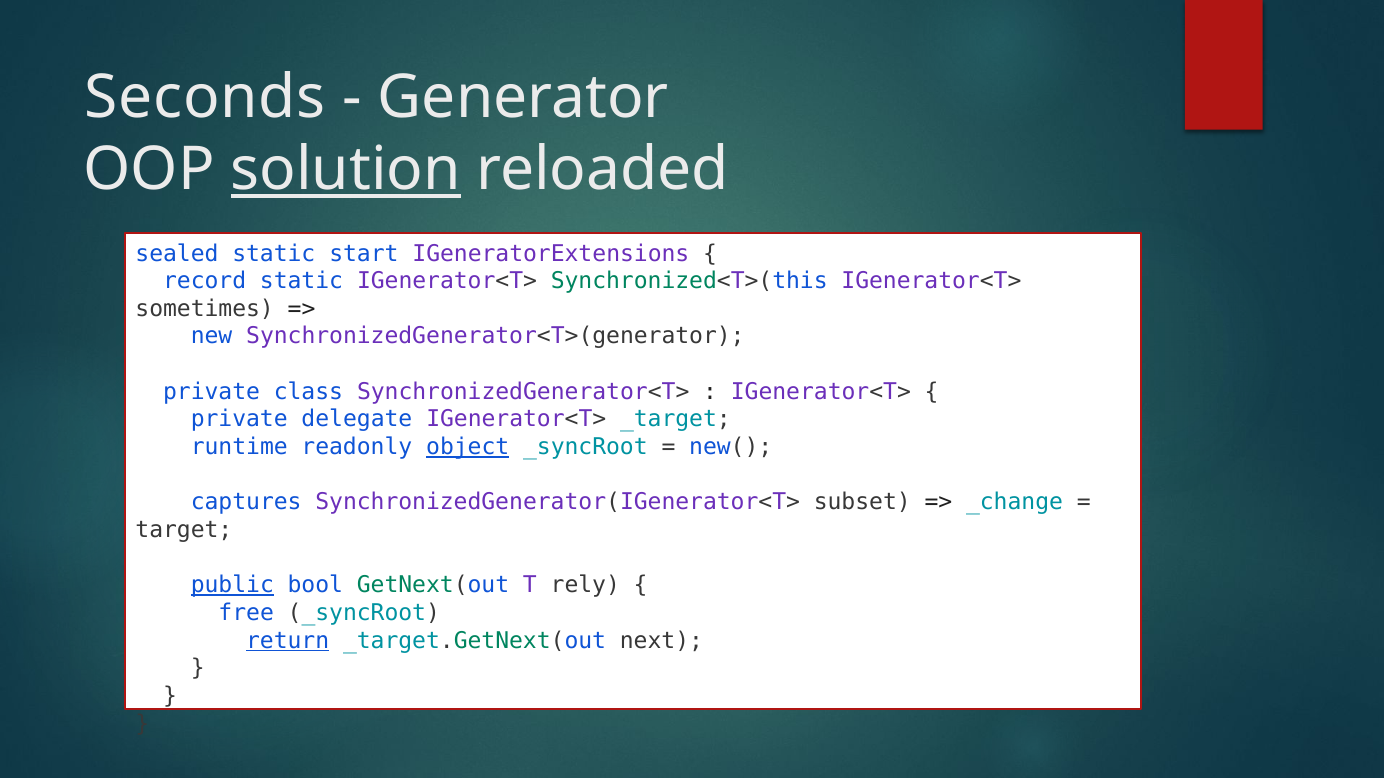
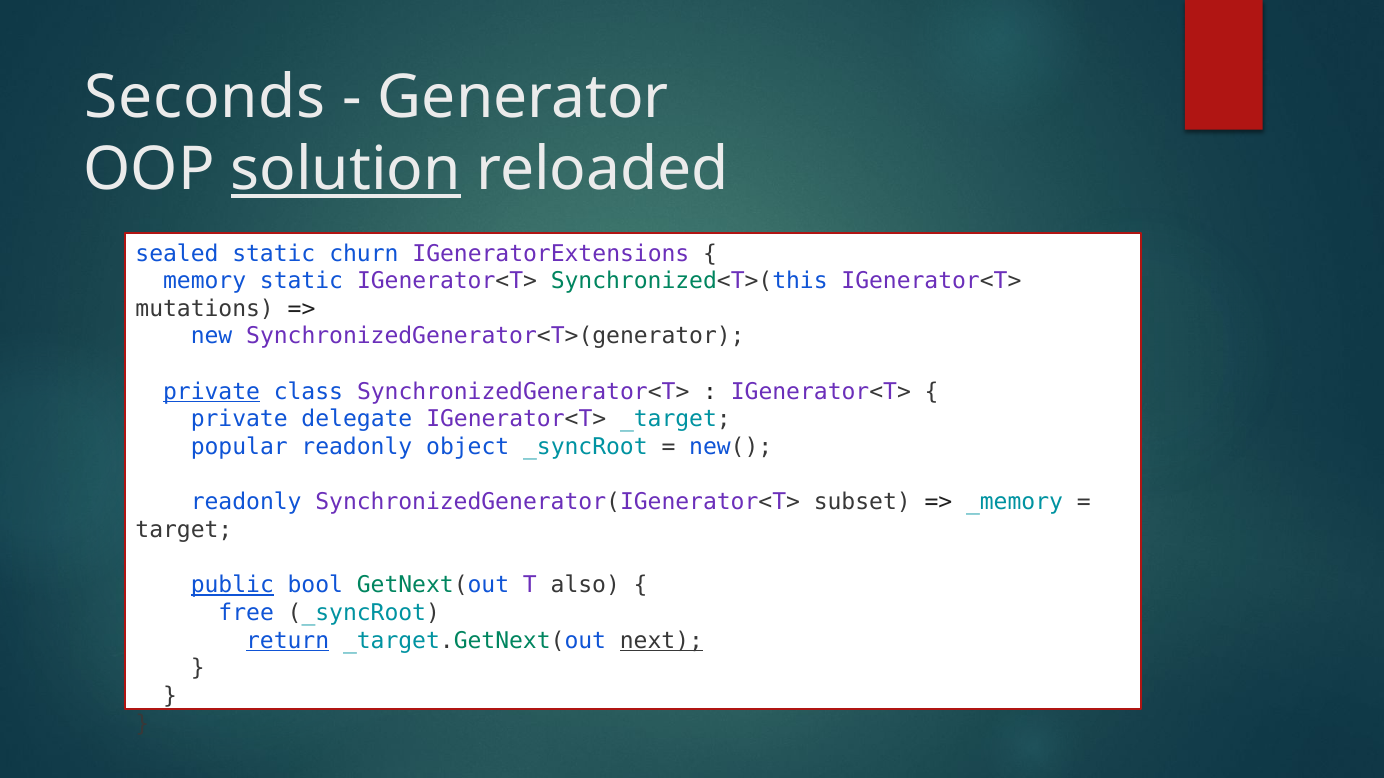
start: start -> churn
record: record -> memory
sometimes: sometimes -> mutations
private at (212, 392) underline: none -> present
runtime: runtime -> popular
object underline: present -> none
captures at (246, 503): captures -> readonly
_change: _change -> _memory
rely: rely -> also
next underline: none -> present
